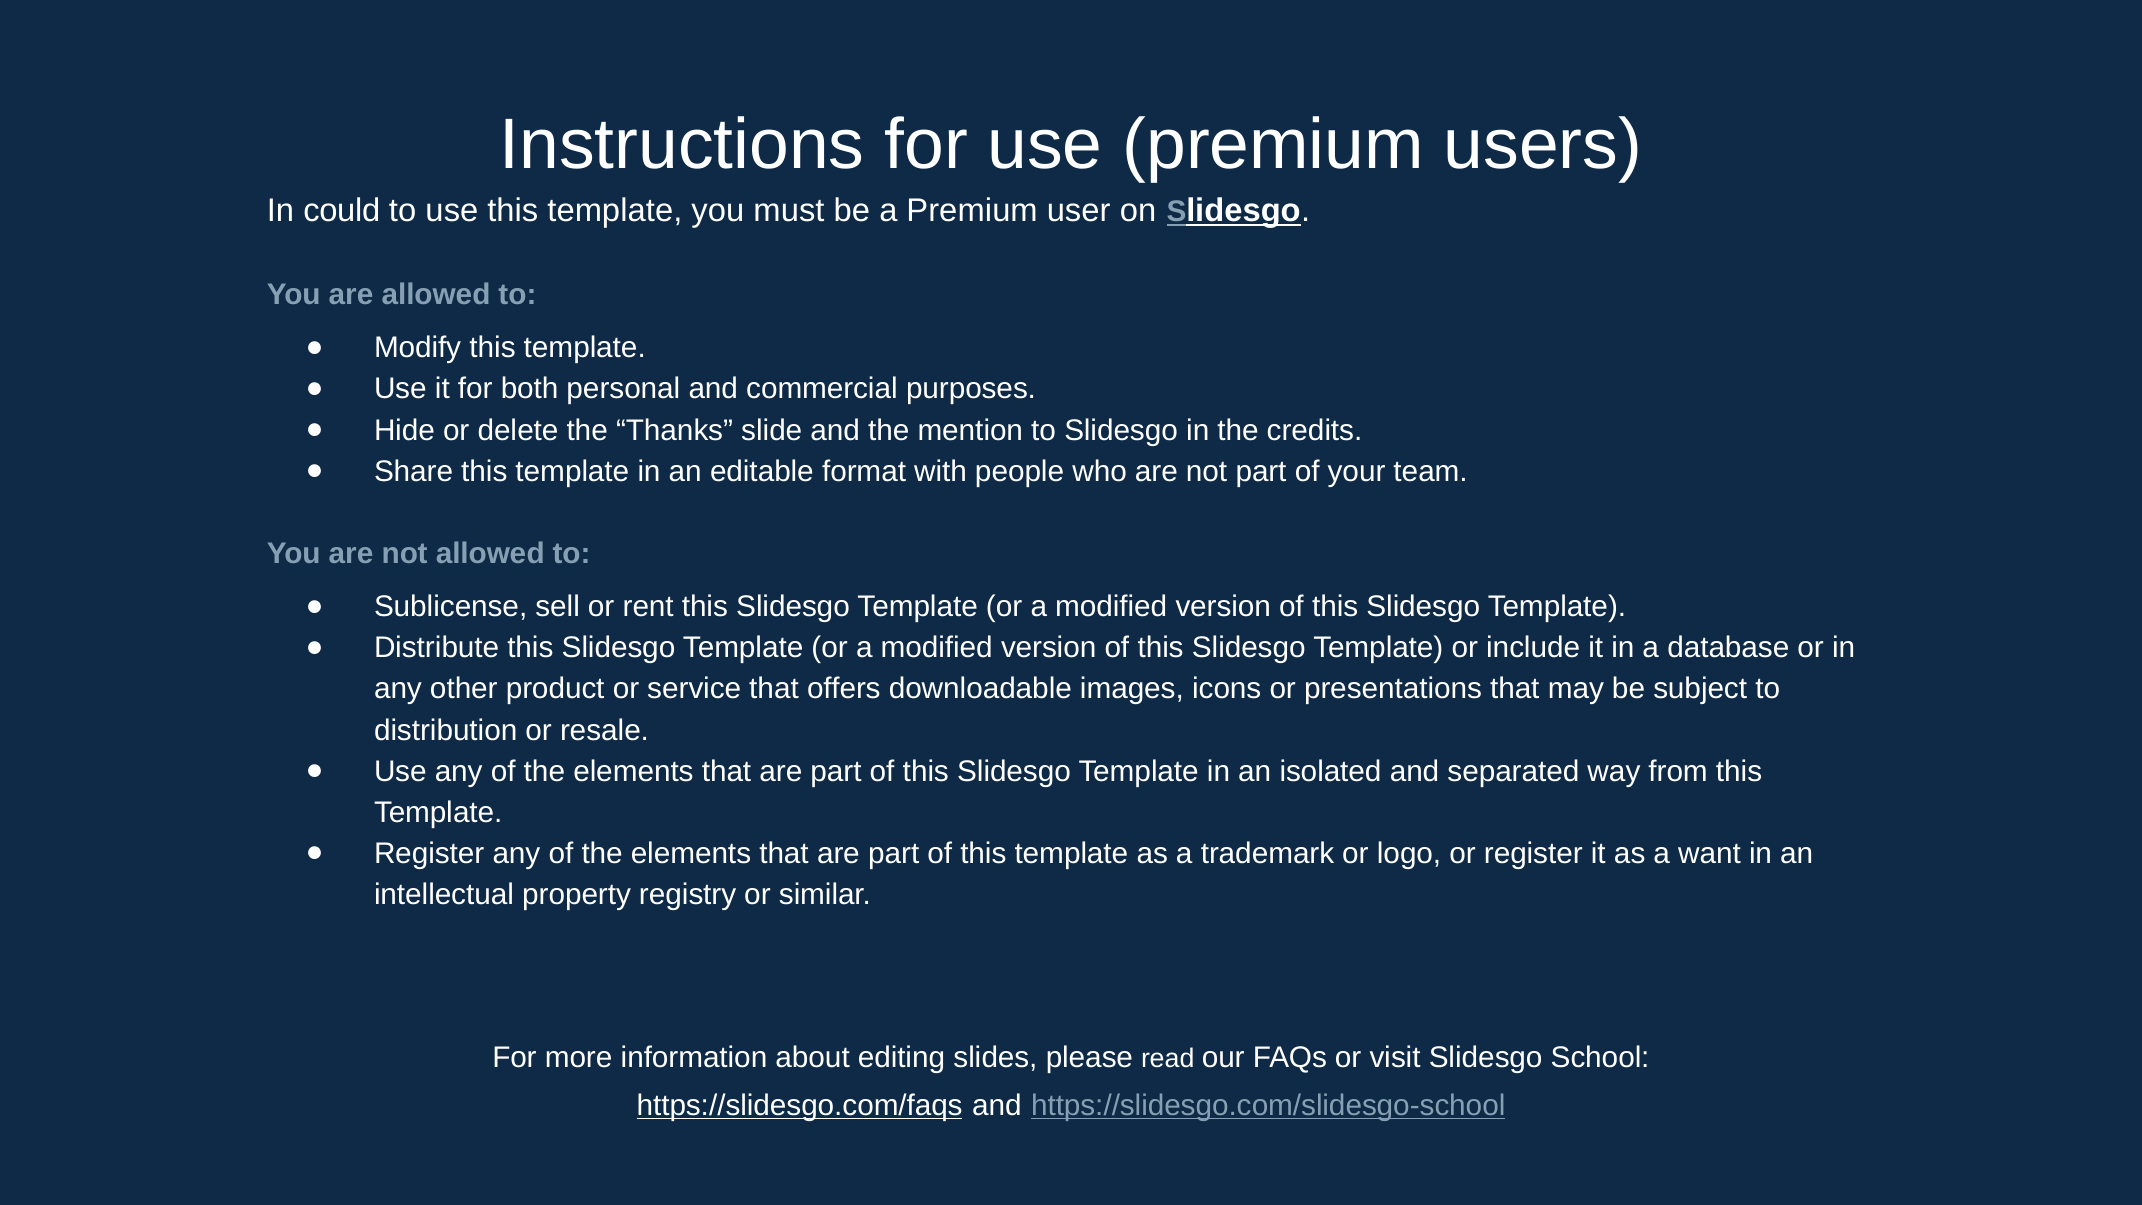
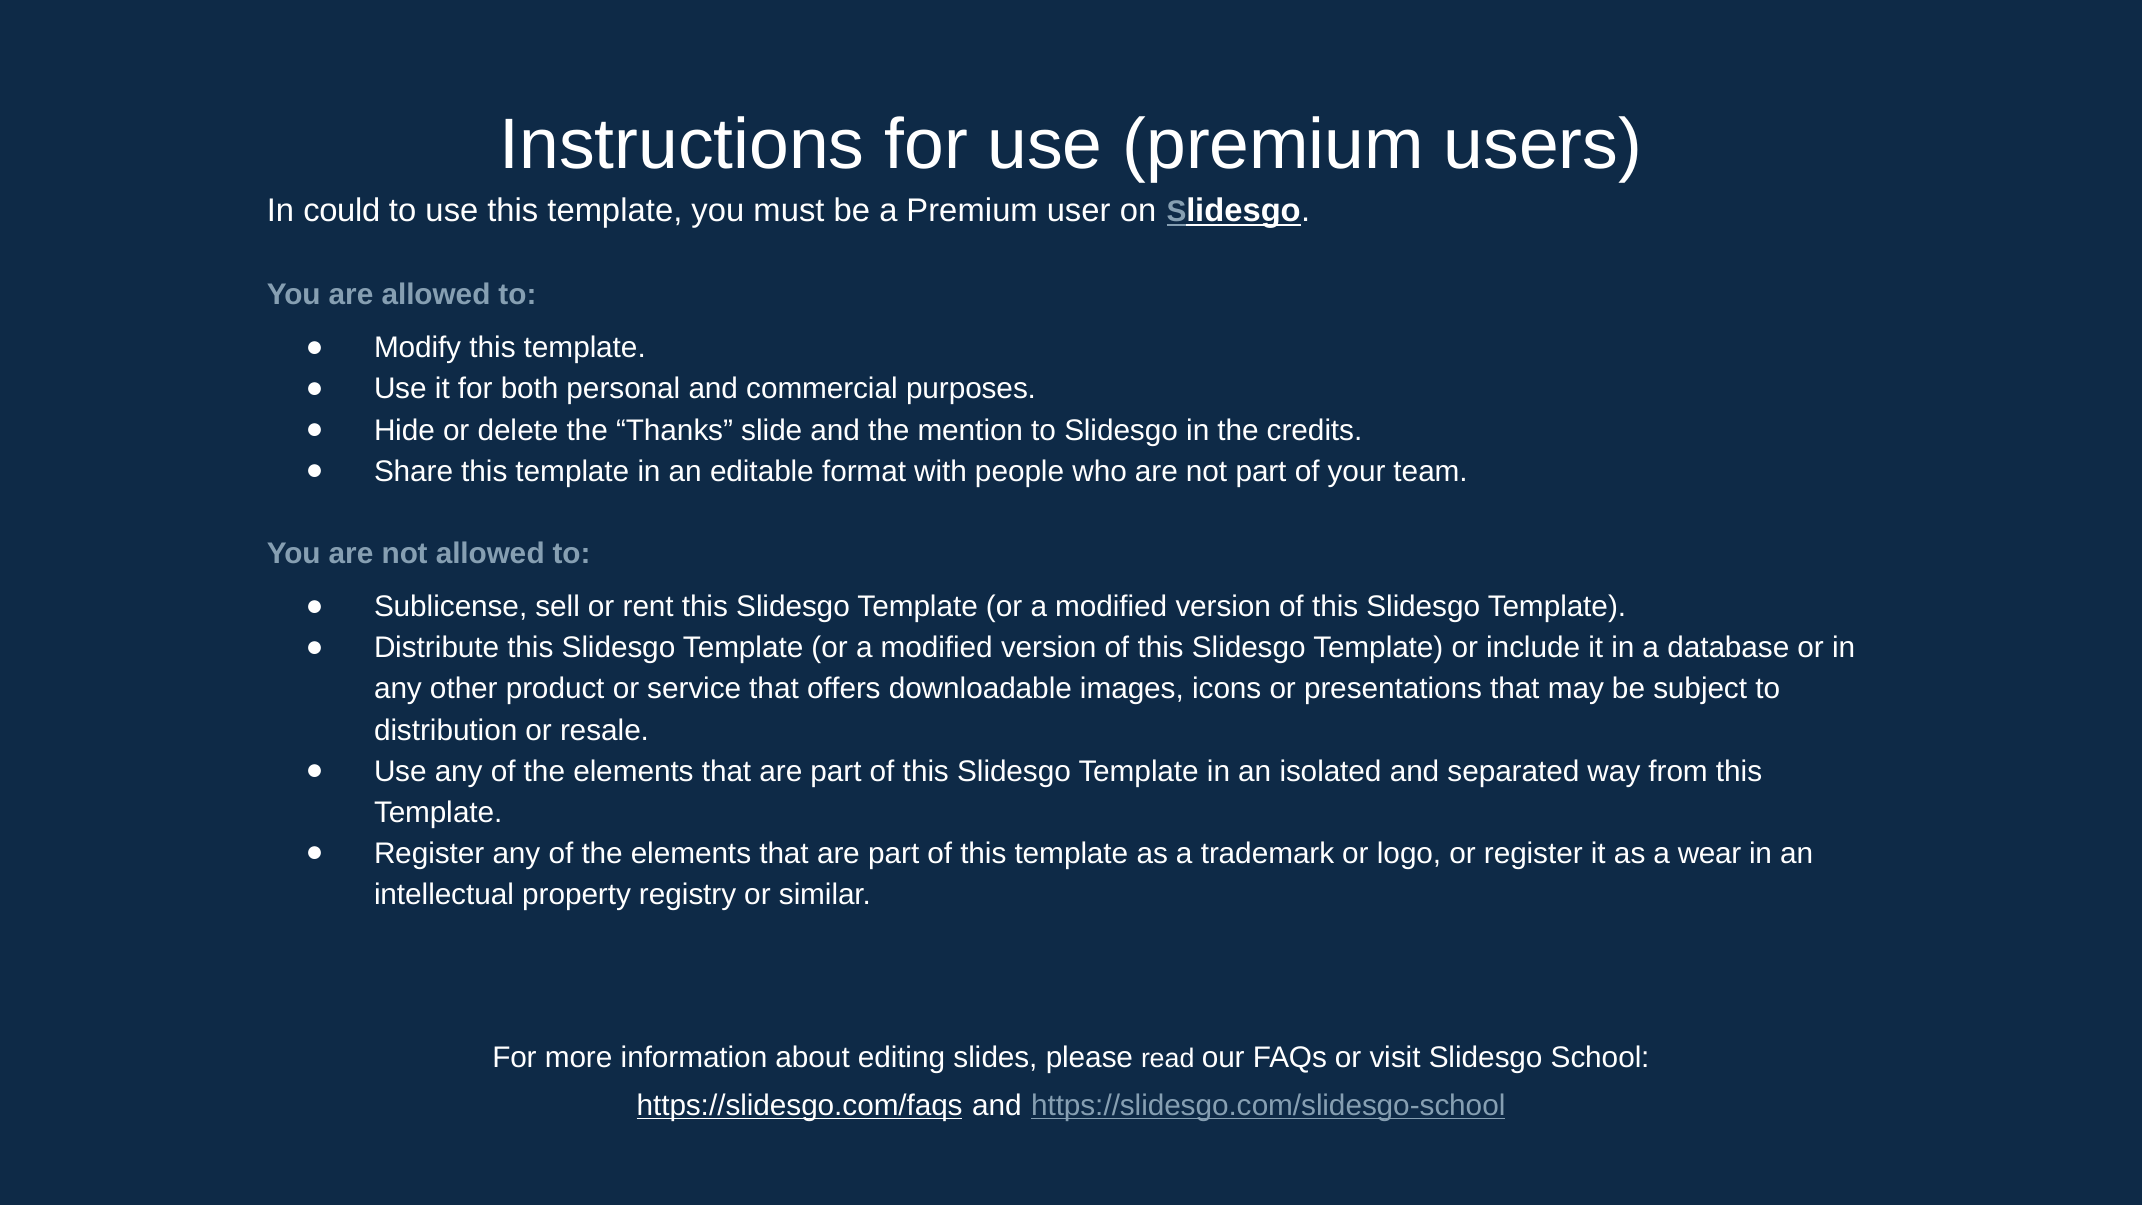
want: want -> wear
